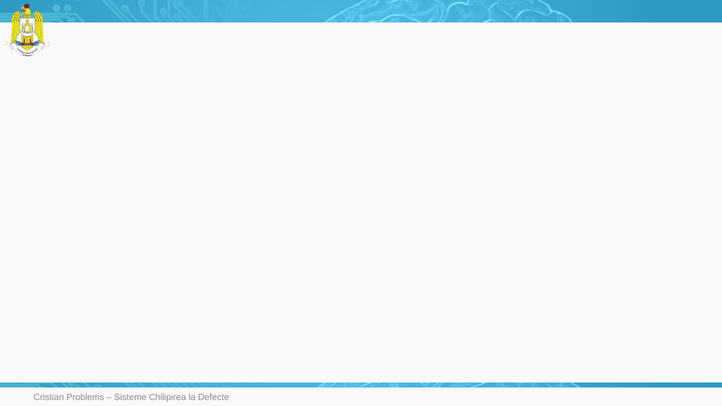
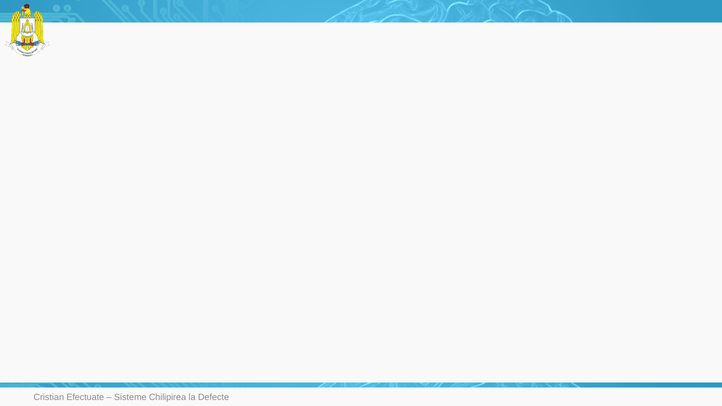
Problems: Problems -> Efectuate
